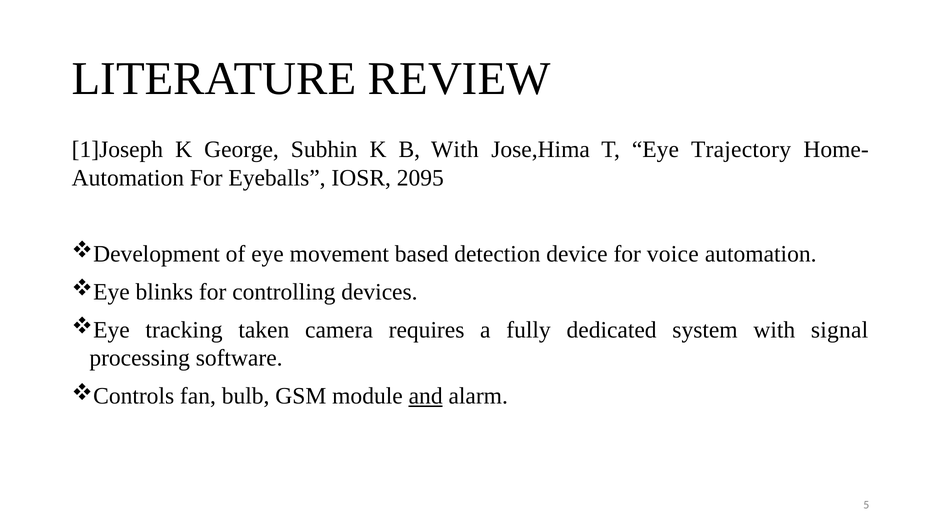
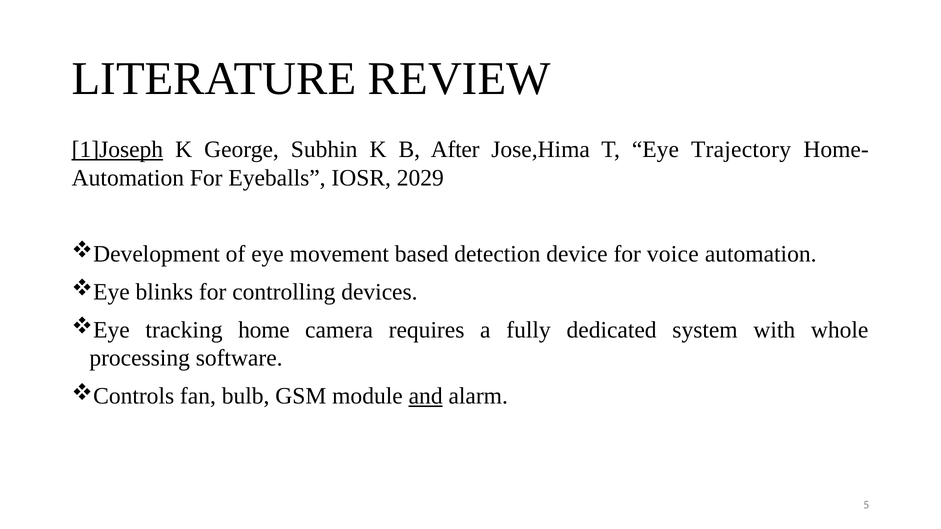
1]Joseph underline: none -> present
B With: With -> After
2095: 2095 -> 2029
taken: taken -> home
signal: signal -> whole
